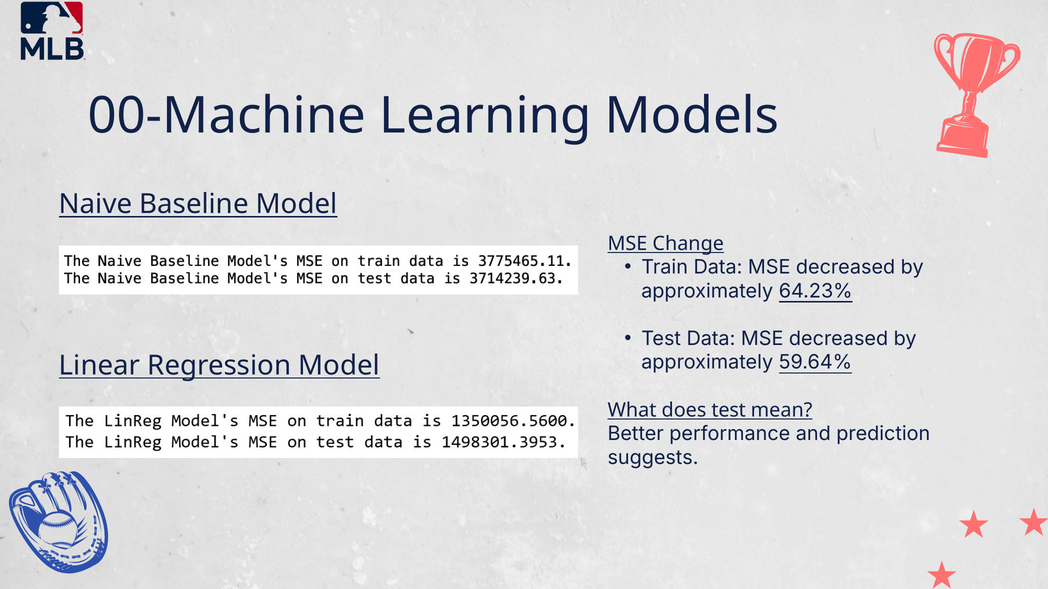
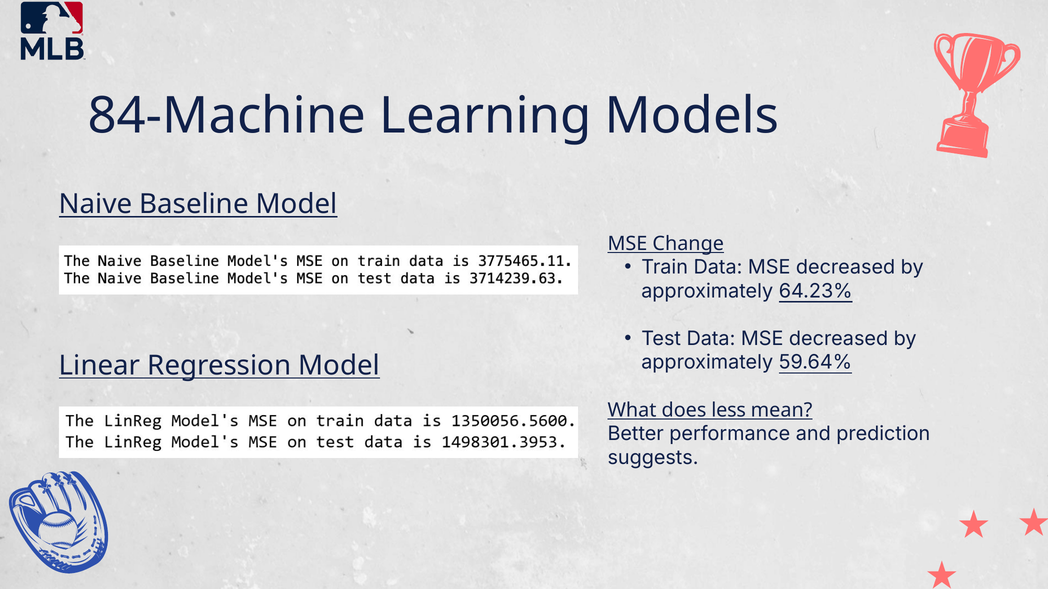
00-Machine: 00-Machine -> 84-Machine
does test: test -> less
